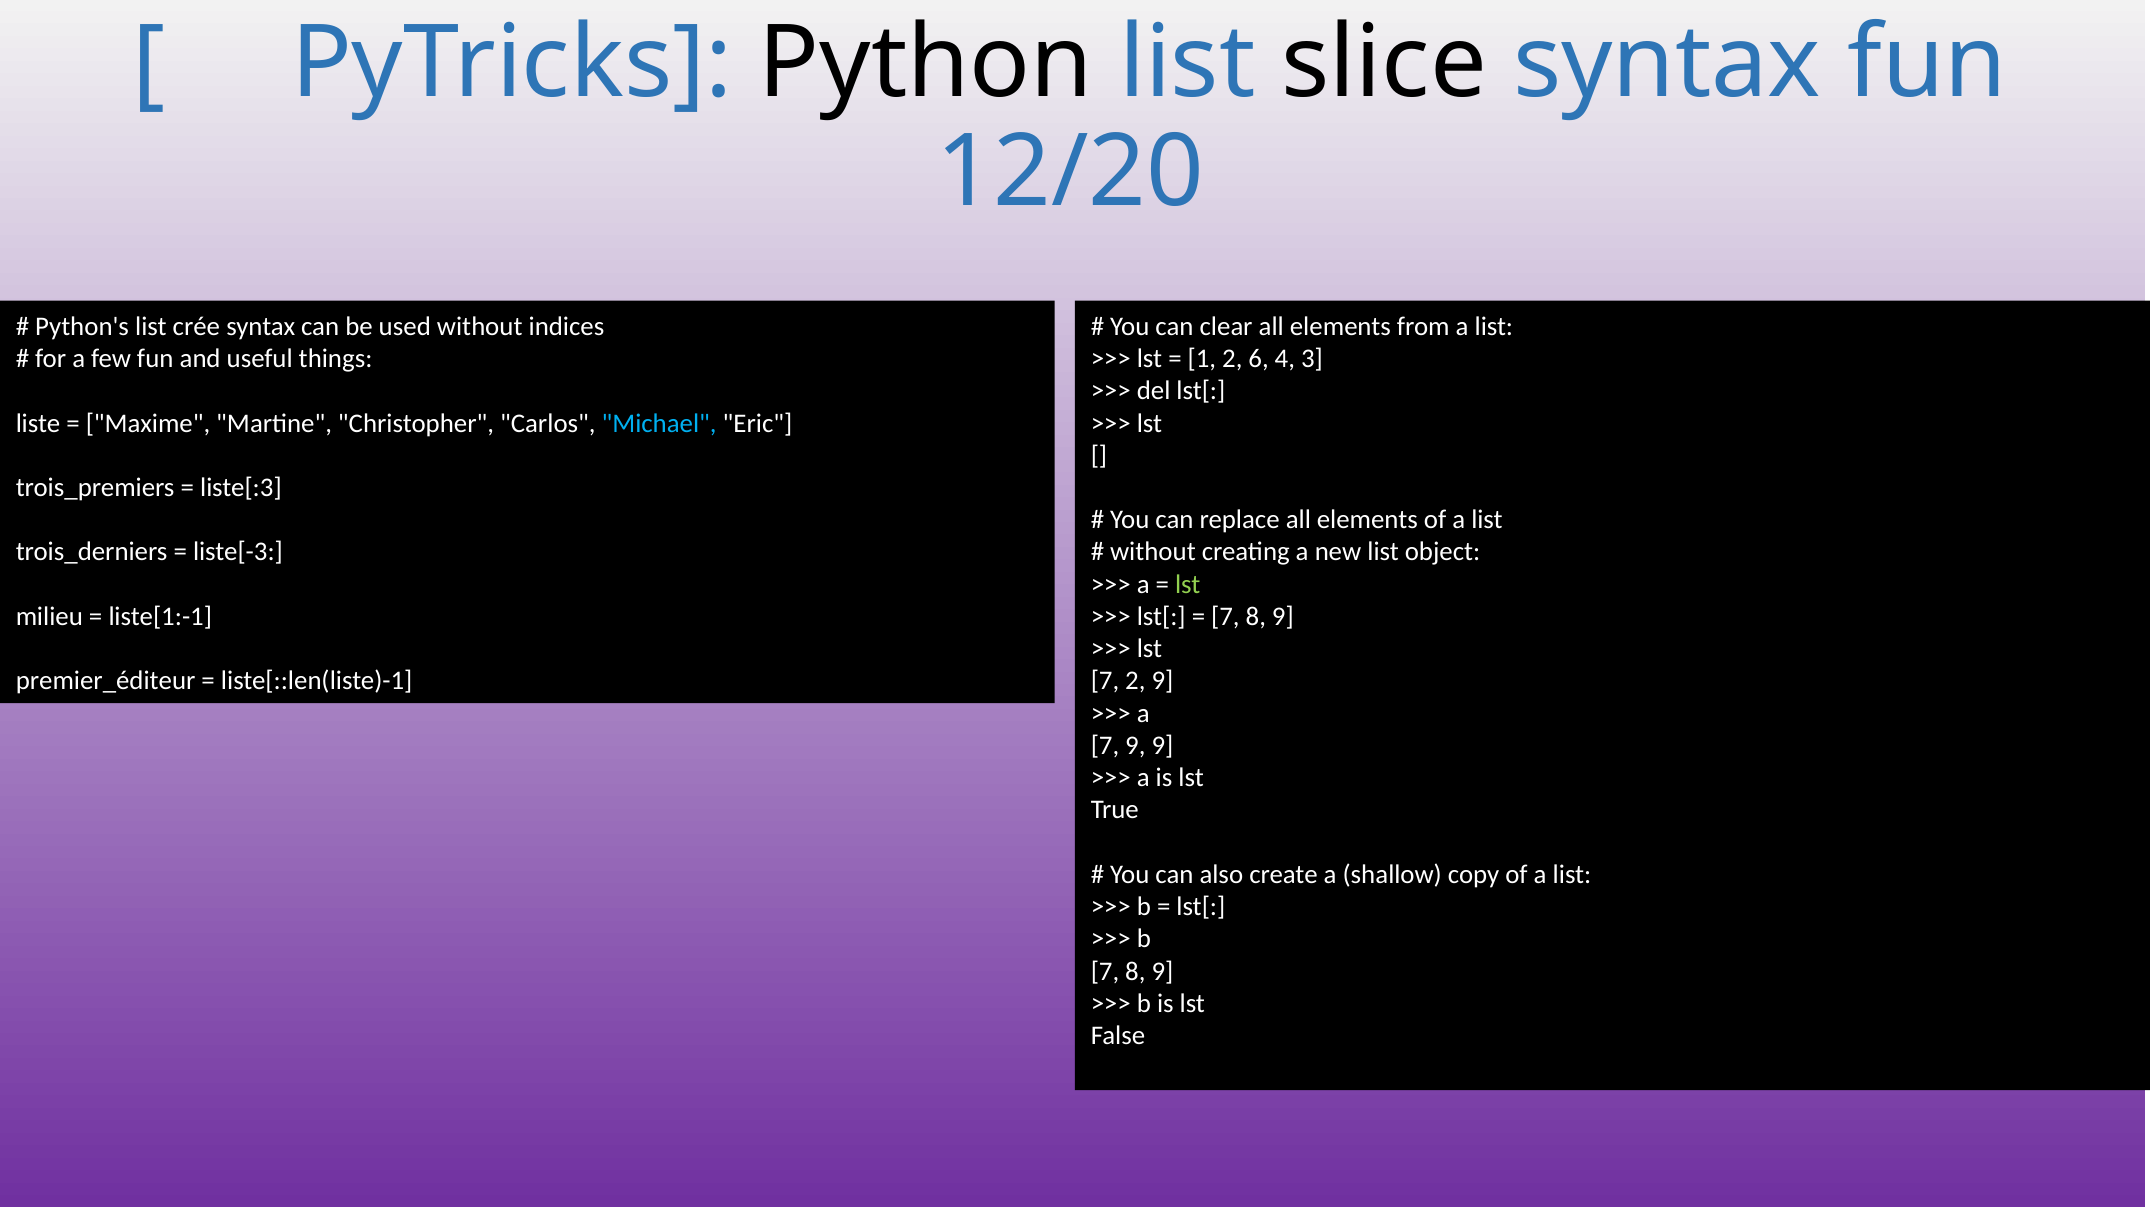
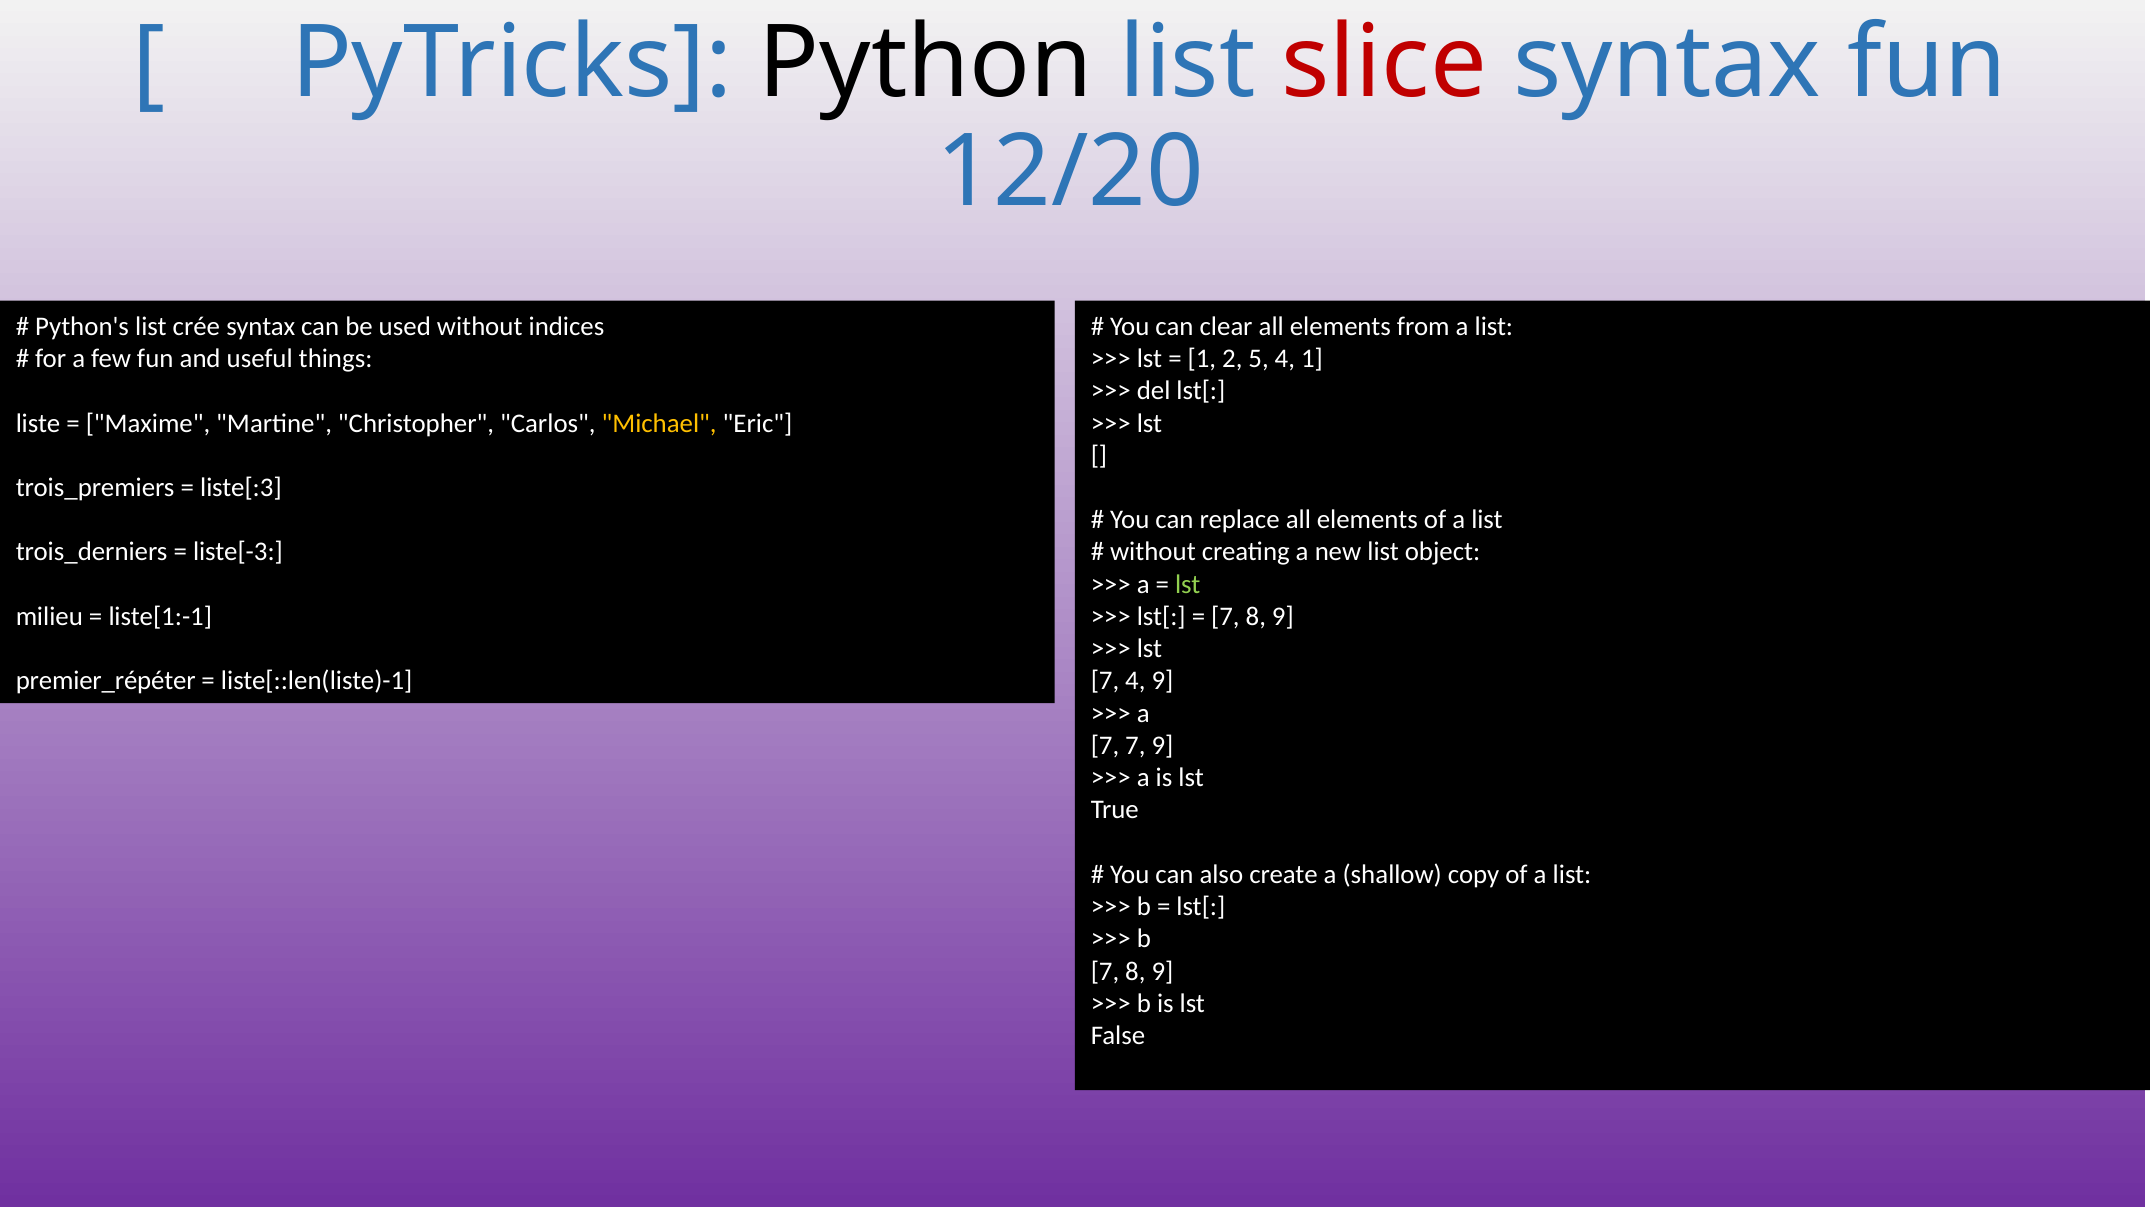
slice colour: black -> red
6: 6 -> 5
4 3: 3 -> 1
Michael colour: light blue -> yellow
premier_éditeur: premier_éditeur -> premier_répéter
7 2: 2 -> 4
7 9: 9 -> 7
